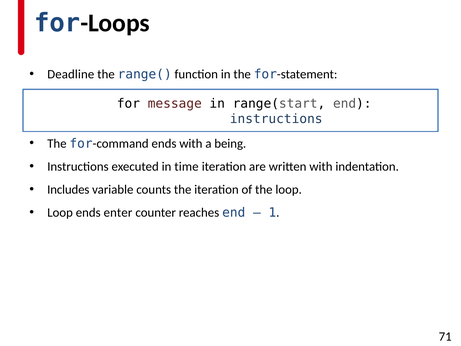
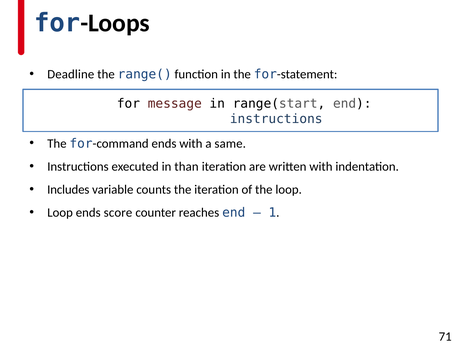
being: being -> same
time: time -> than
enter: enter -> score
